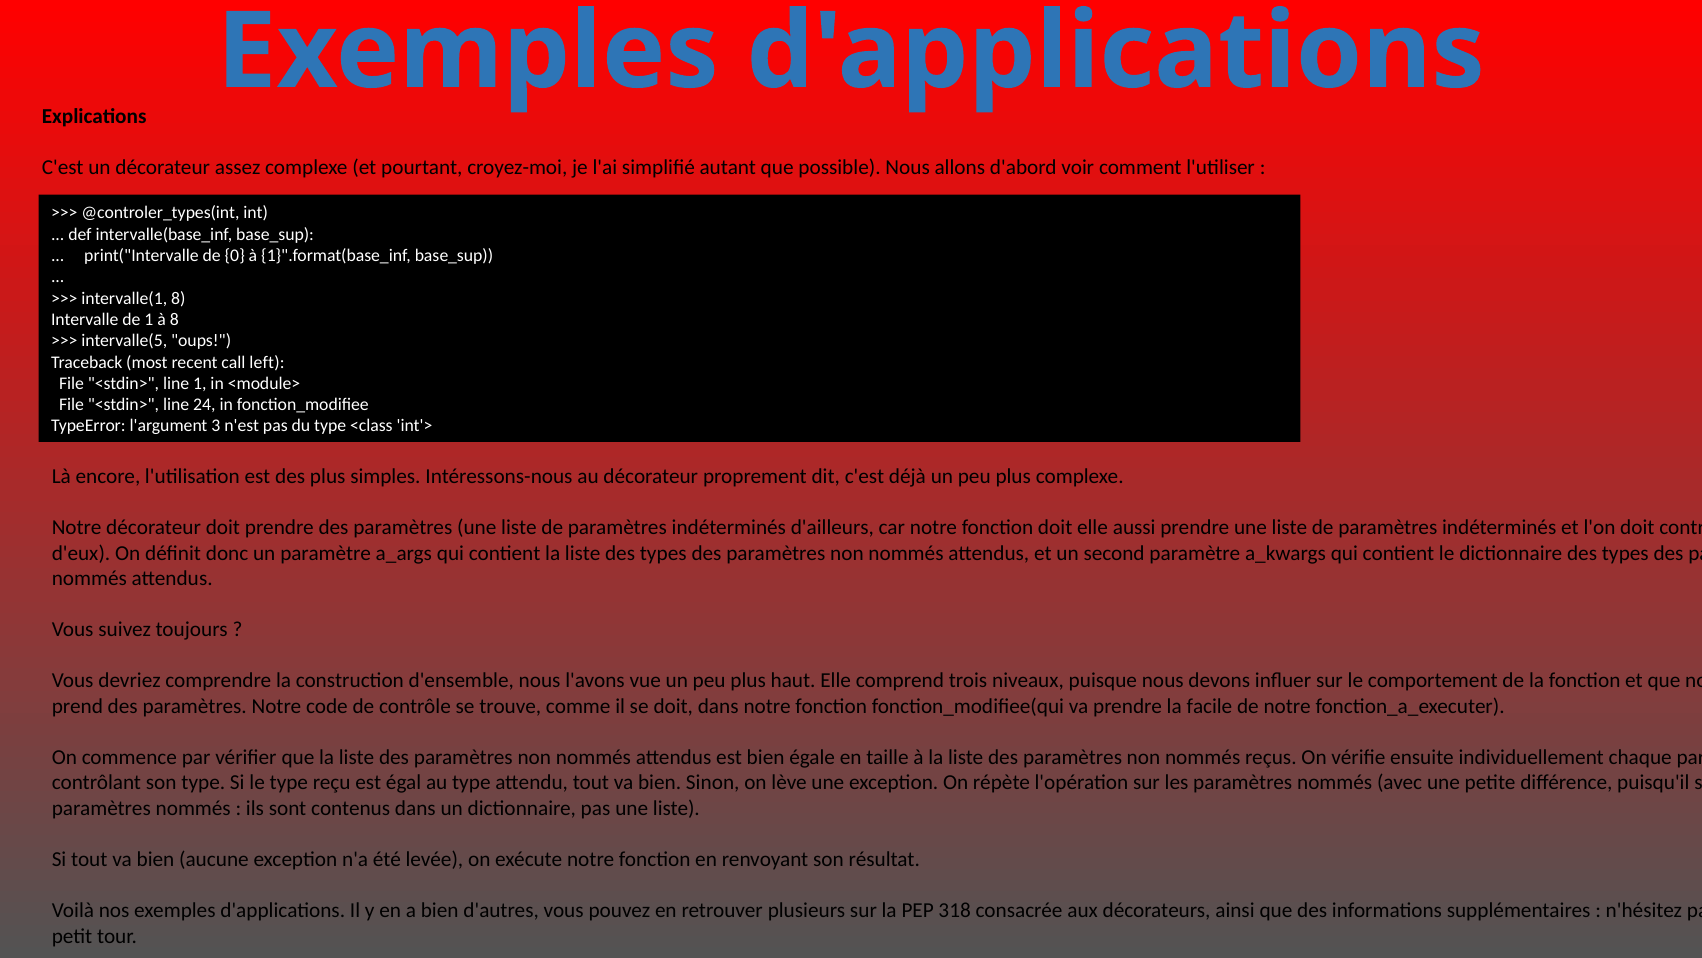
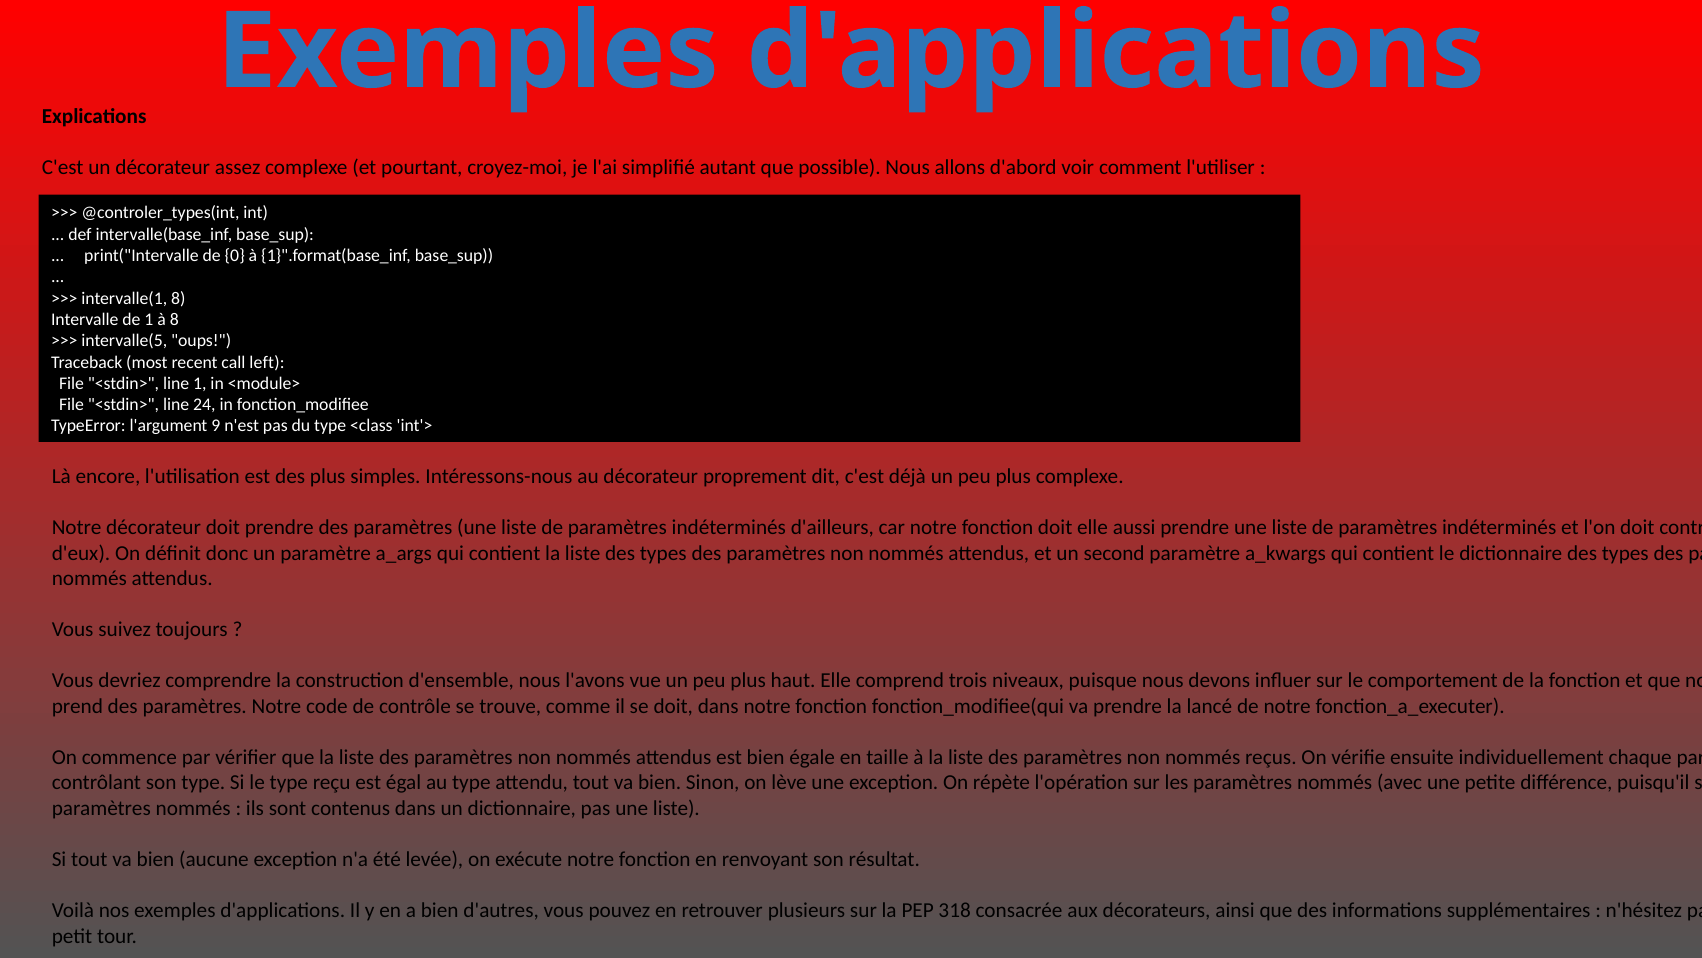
3: 3 -> 9
facile: facile -> lancé
